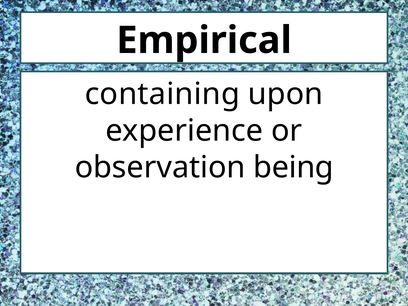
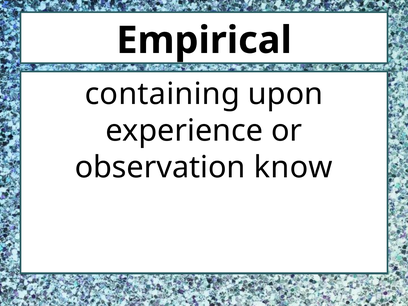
being: being -> know
